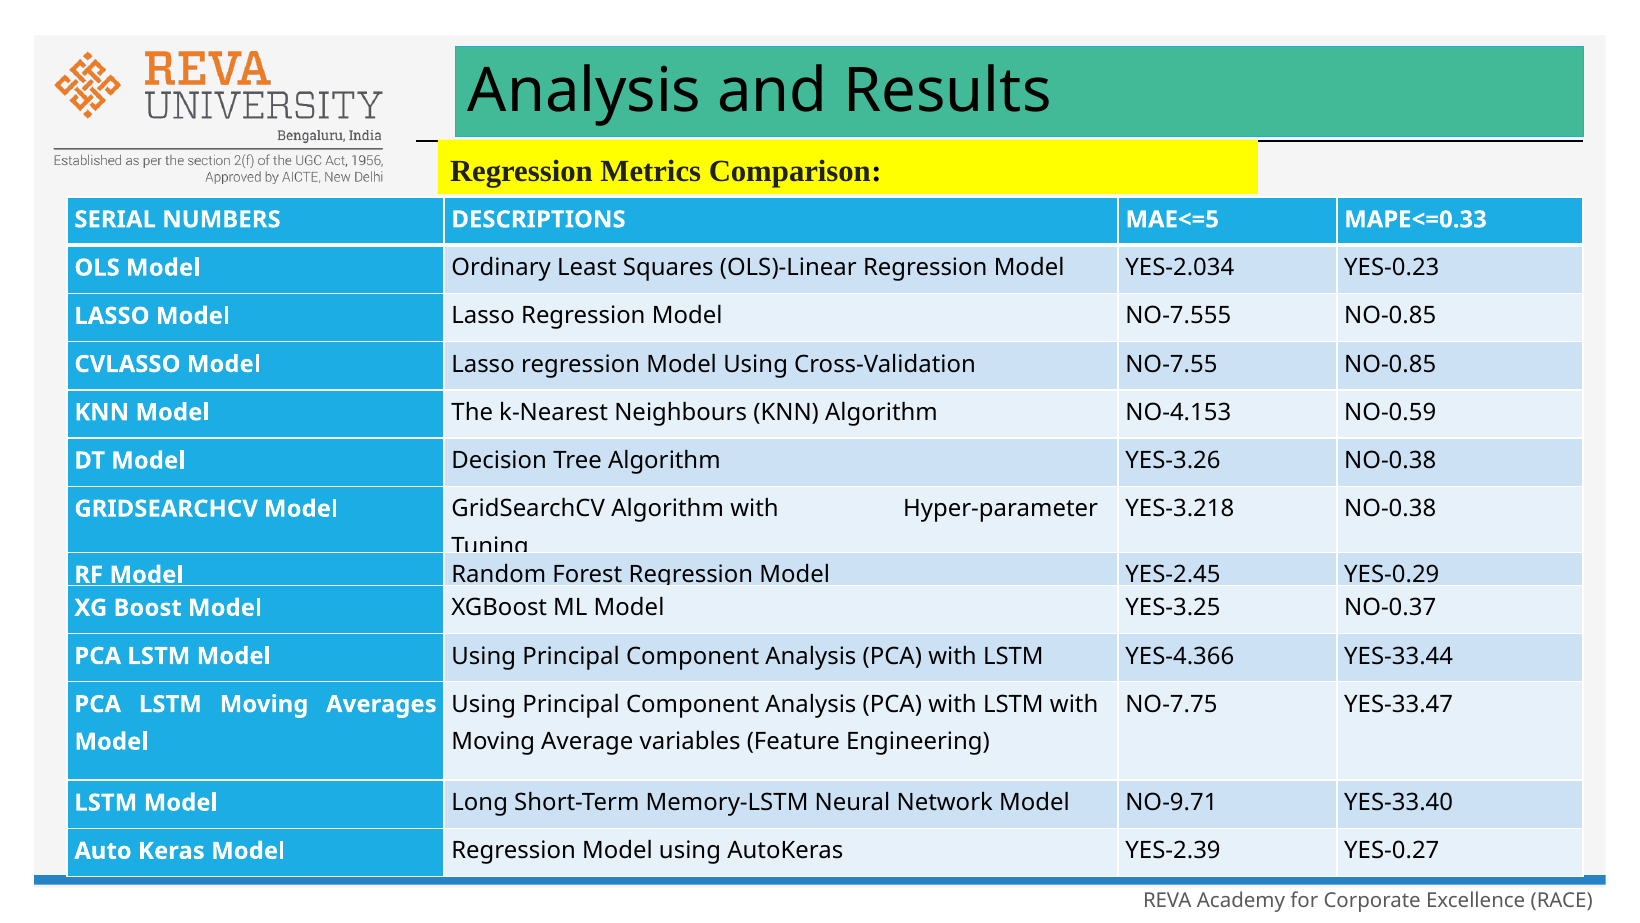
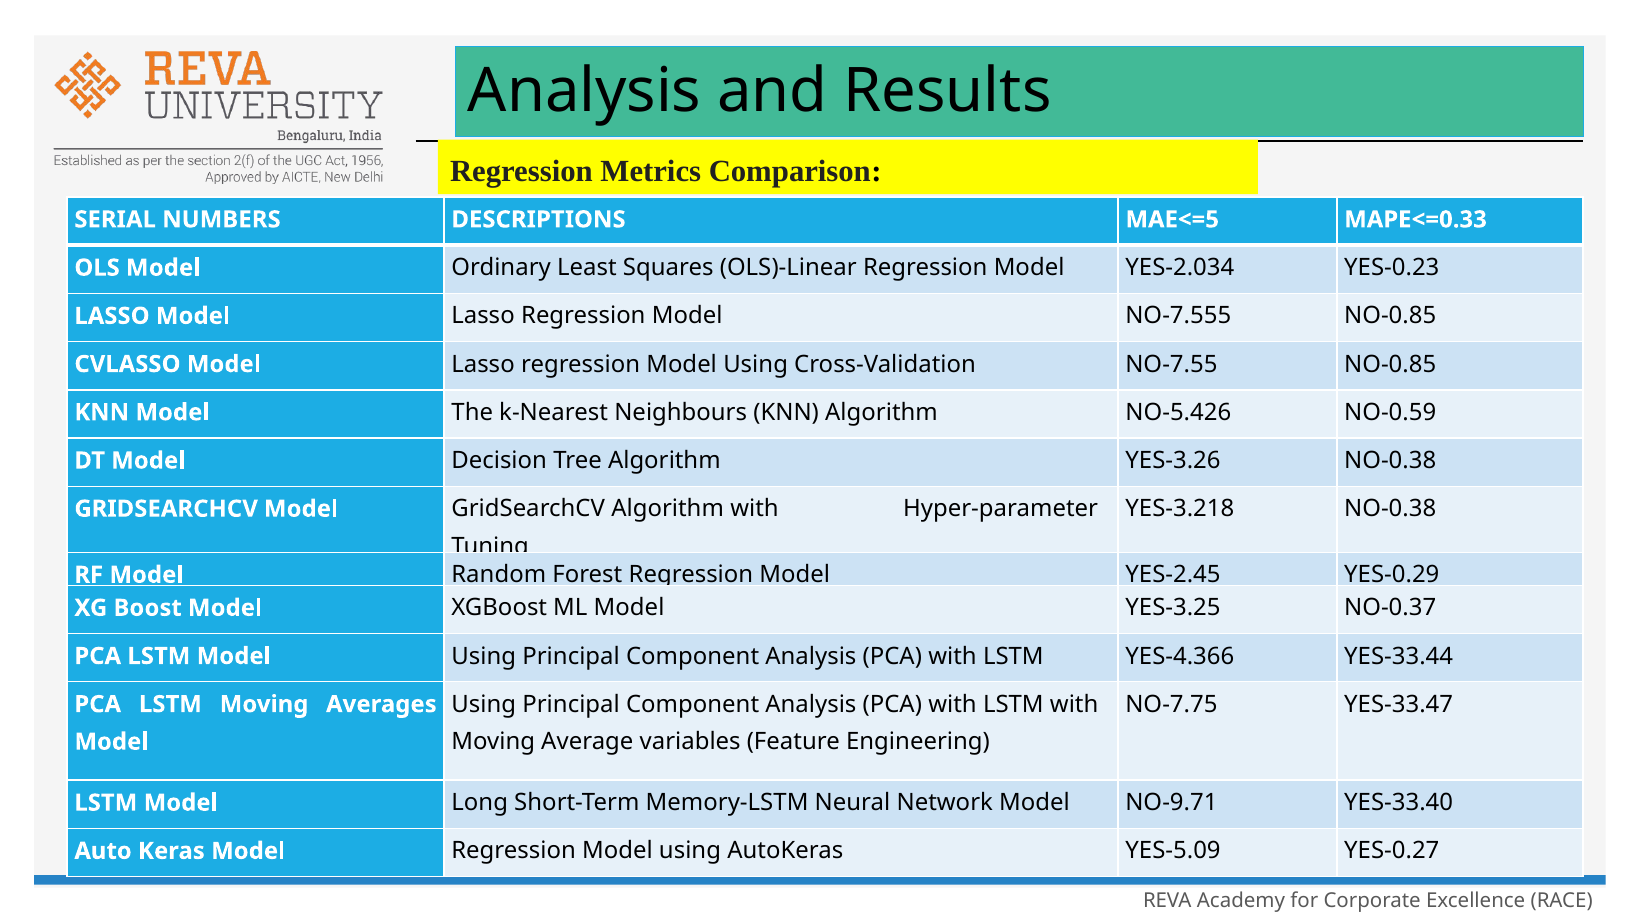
NO-4.153: NO-4.153 -> NO-5.426
YES-2.39: YES-2.39 -> YES-5.09
